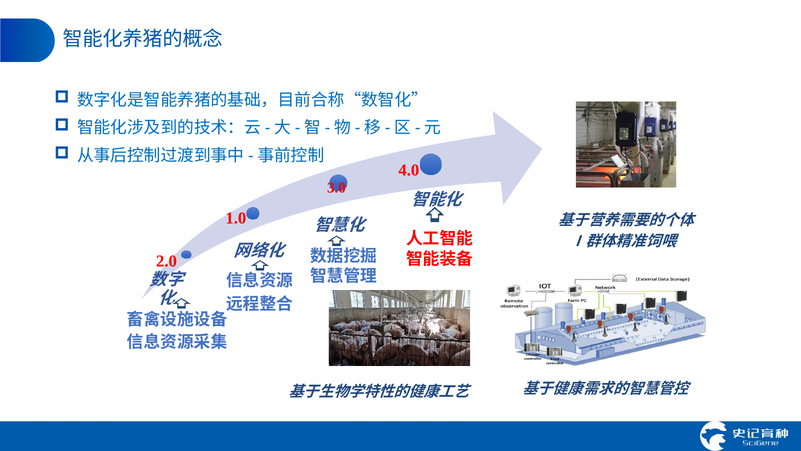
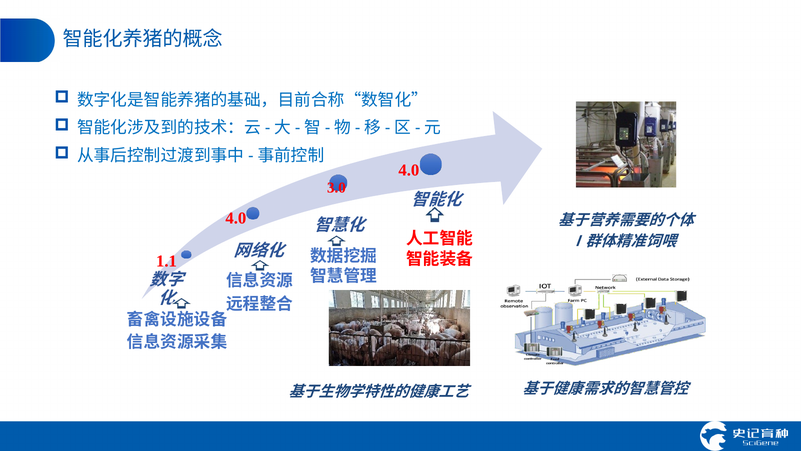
1.0 at (236, 218): 1.0 -> 4.0
2.0: 2.0 -> 1.1
